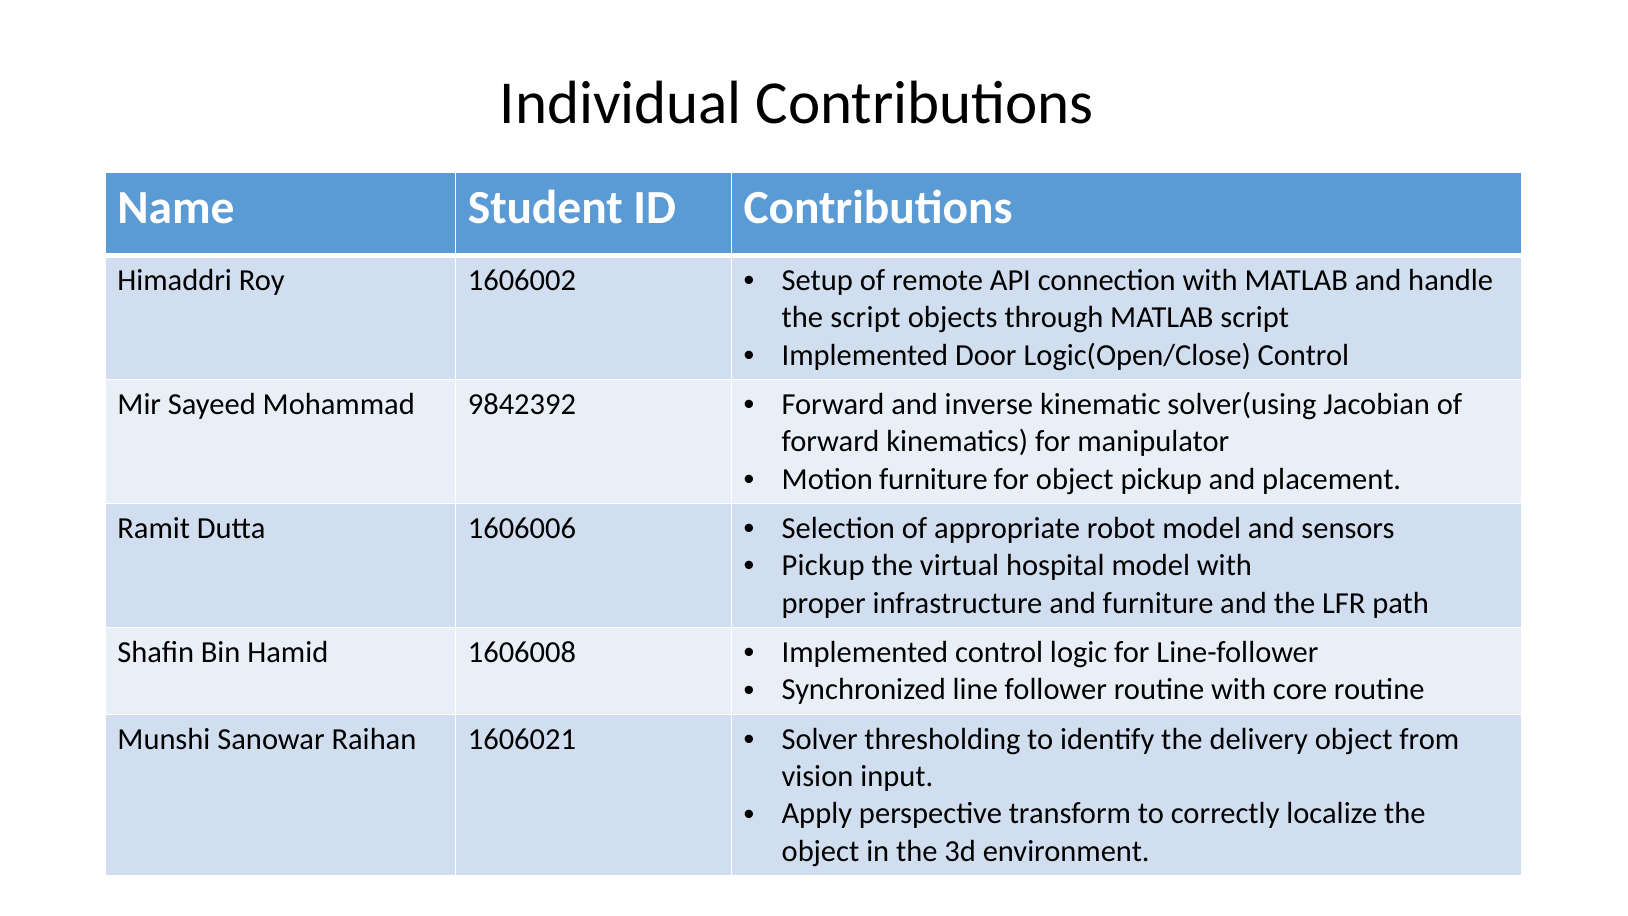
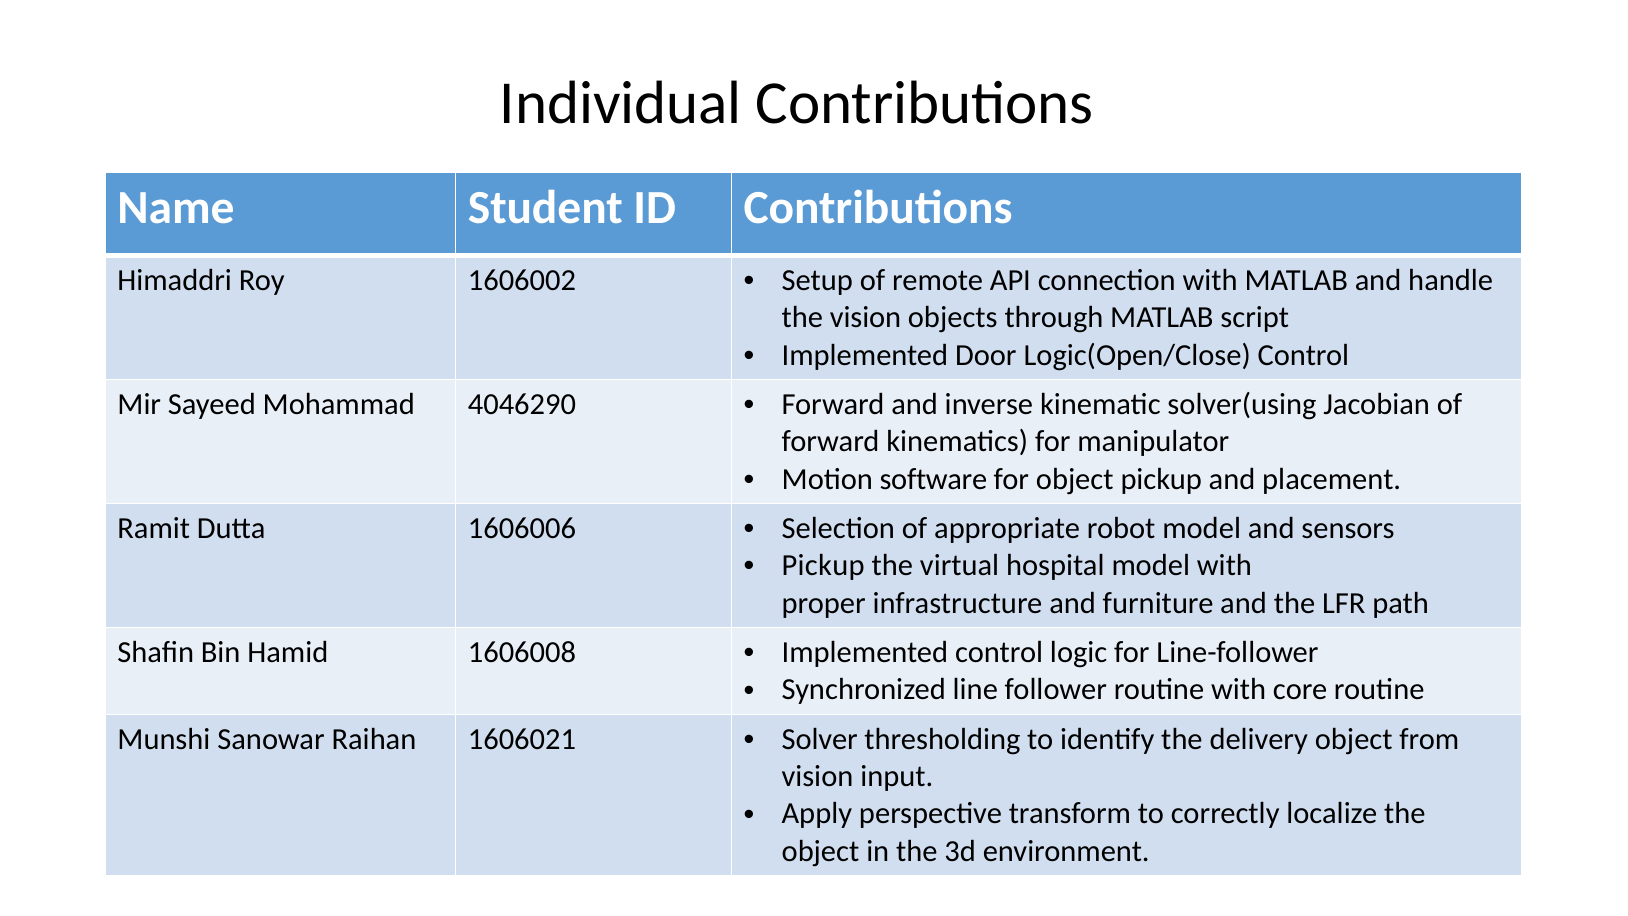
the script: script -> vision
9842392: 9842392 -> 4046290
Motion furniture: furniture -> software
